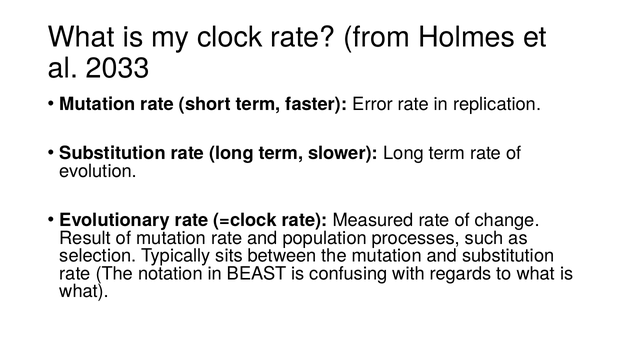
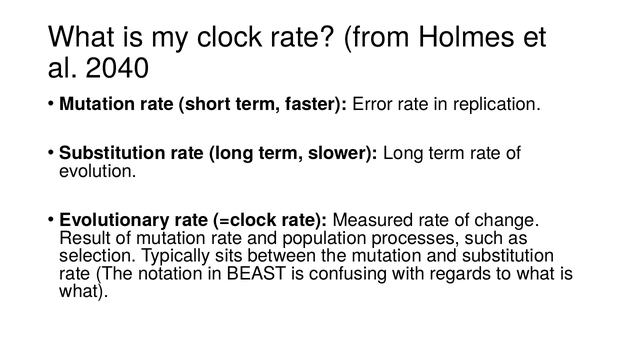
2033: 2033 -> 2040
